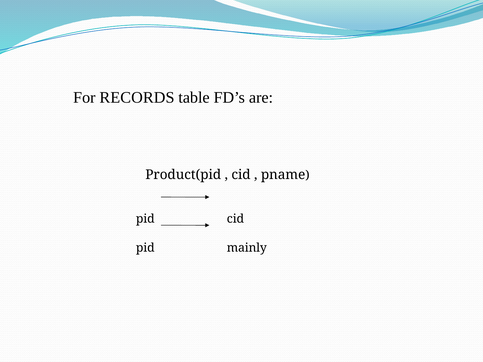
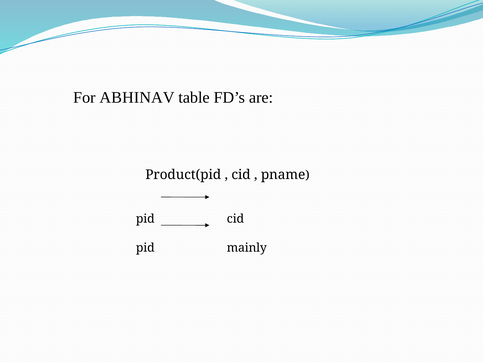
RECORDS: RECORDS -> ABHINAV
